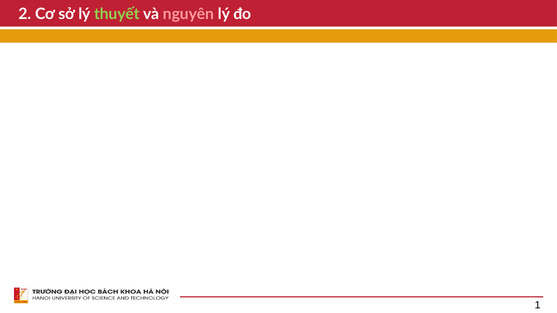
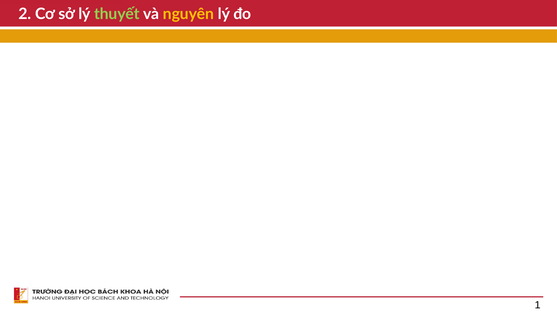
nguyên colour: pink -> yellow
